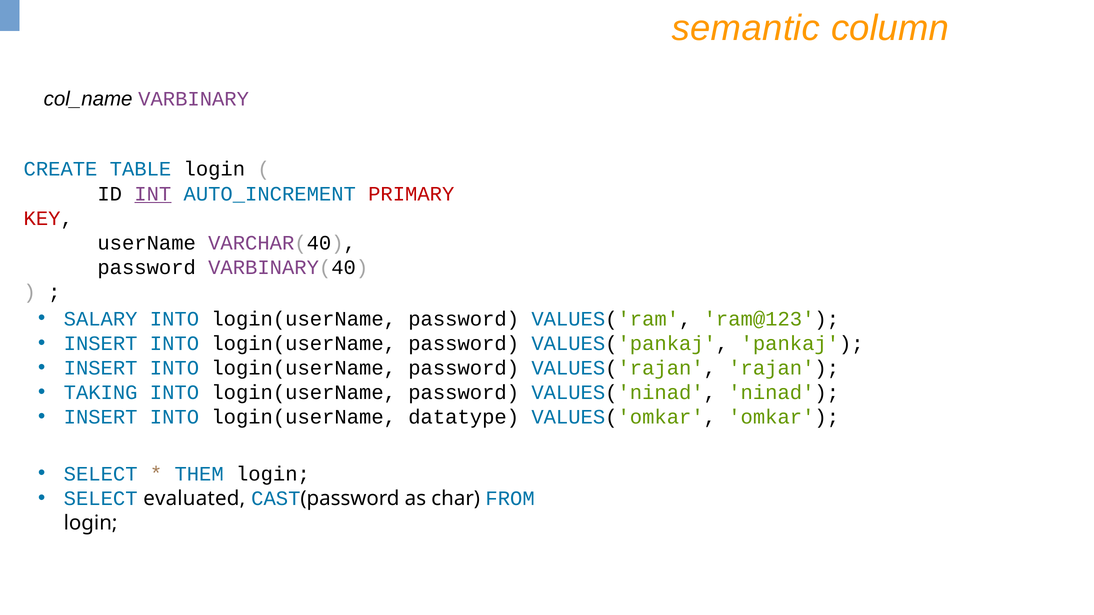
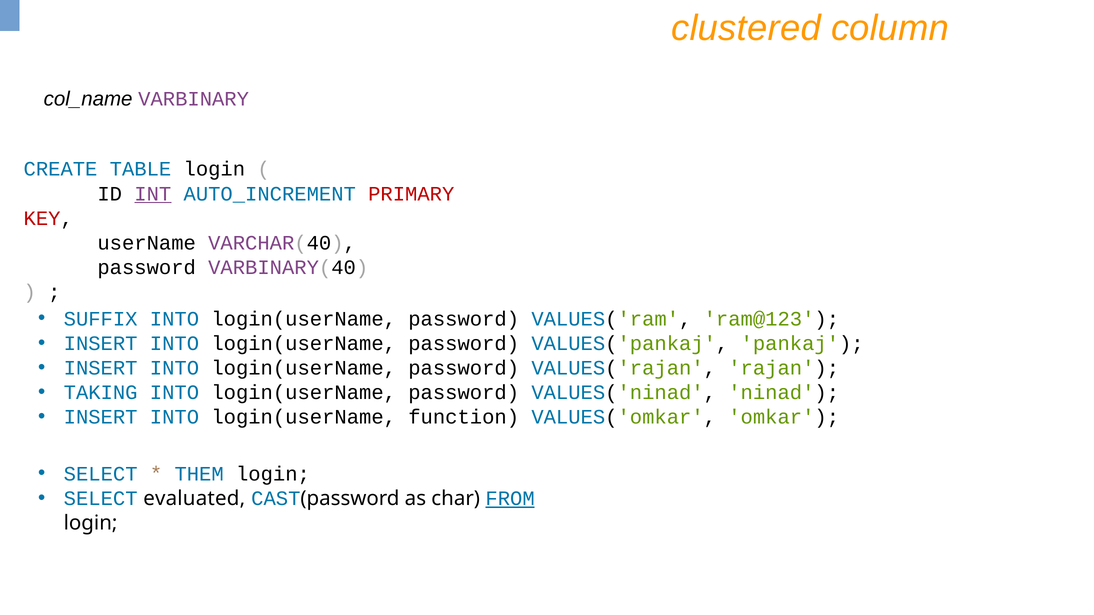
semantic: semantic -> clustered
SALARY: SALARY -> SUFFIX
datatype: datatype -> function
FROM underline: none -> present
